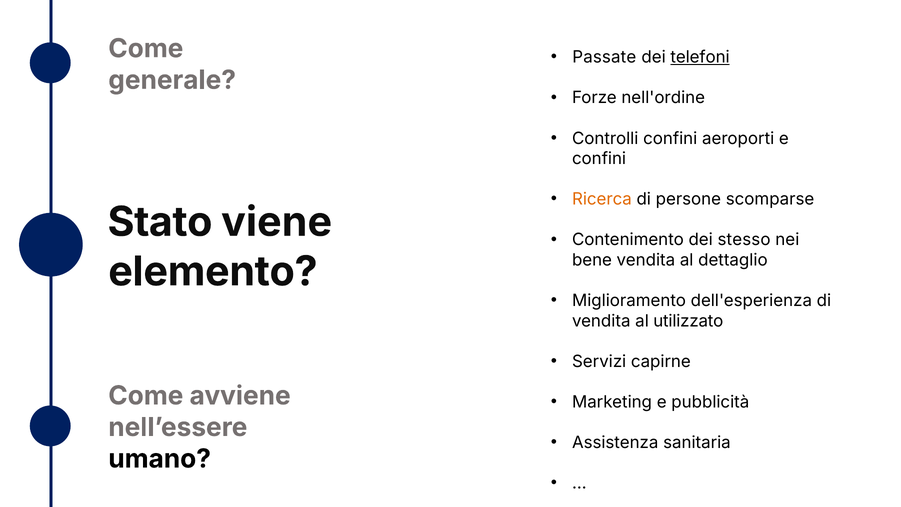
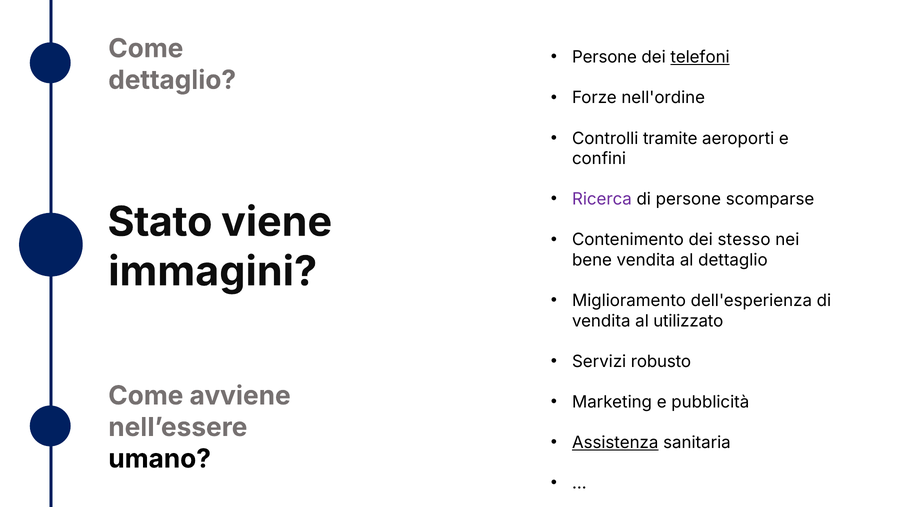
Passate at (604, 57): Passate -> Persone
generale at (172, 80): generale -> dettaglio
Controlli confini: confini -> tramite
Ricerca colour: orange -> purple
elemento: elemento -> immagini
capirne: capirne -> robusto
Assistenza underline: none -> present
